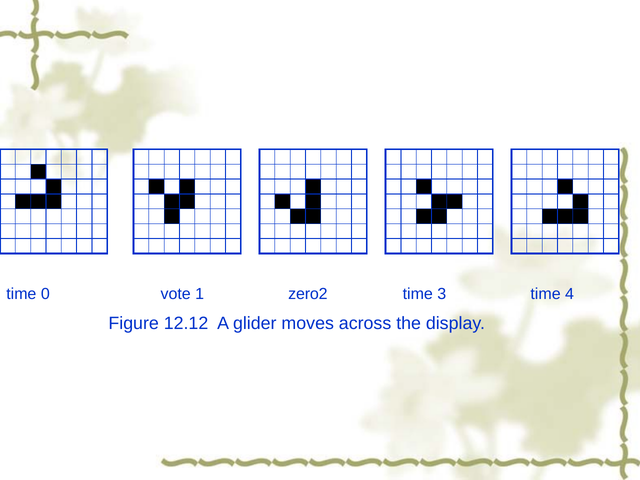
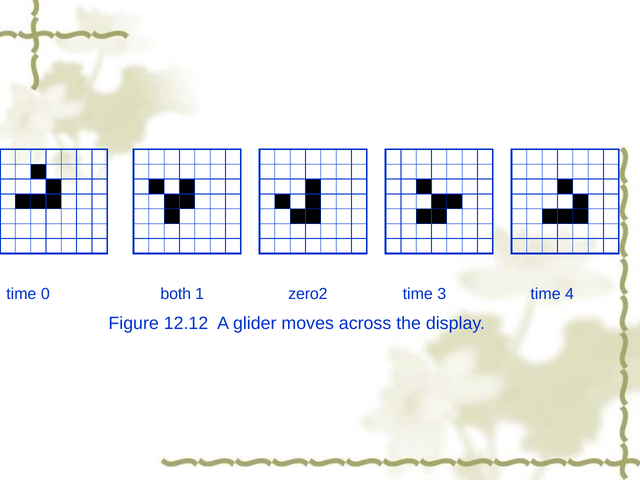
vote: vote -> both
